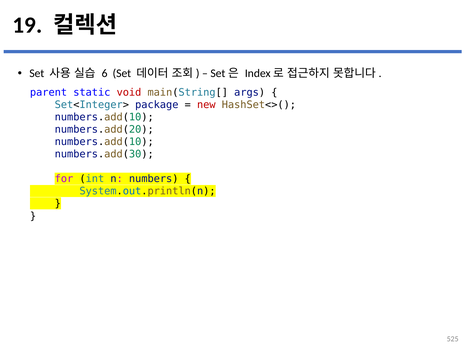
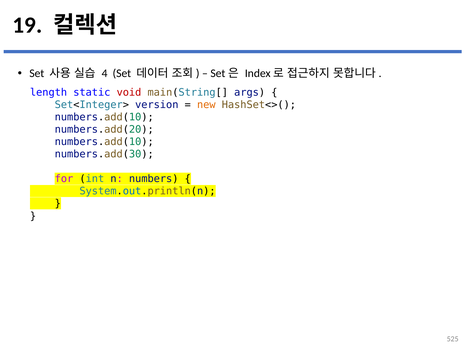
6: 6 -> 4
parent: parent -> length
package: package -> version
new colour: red -> orange
